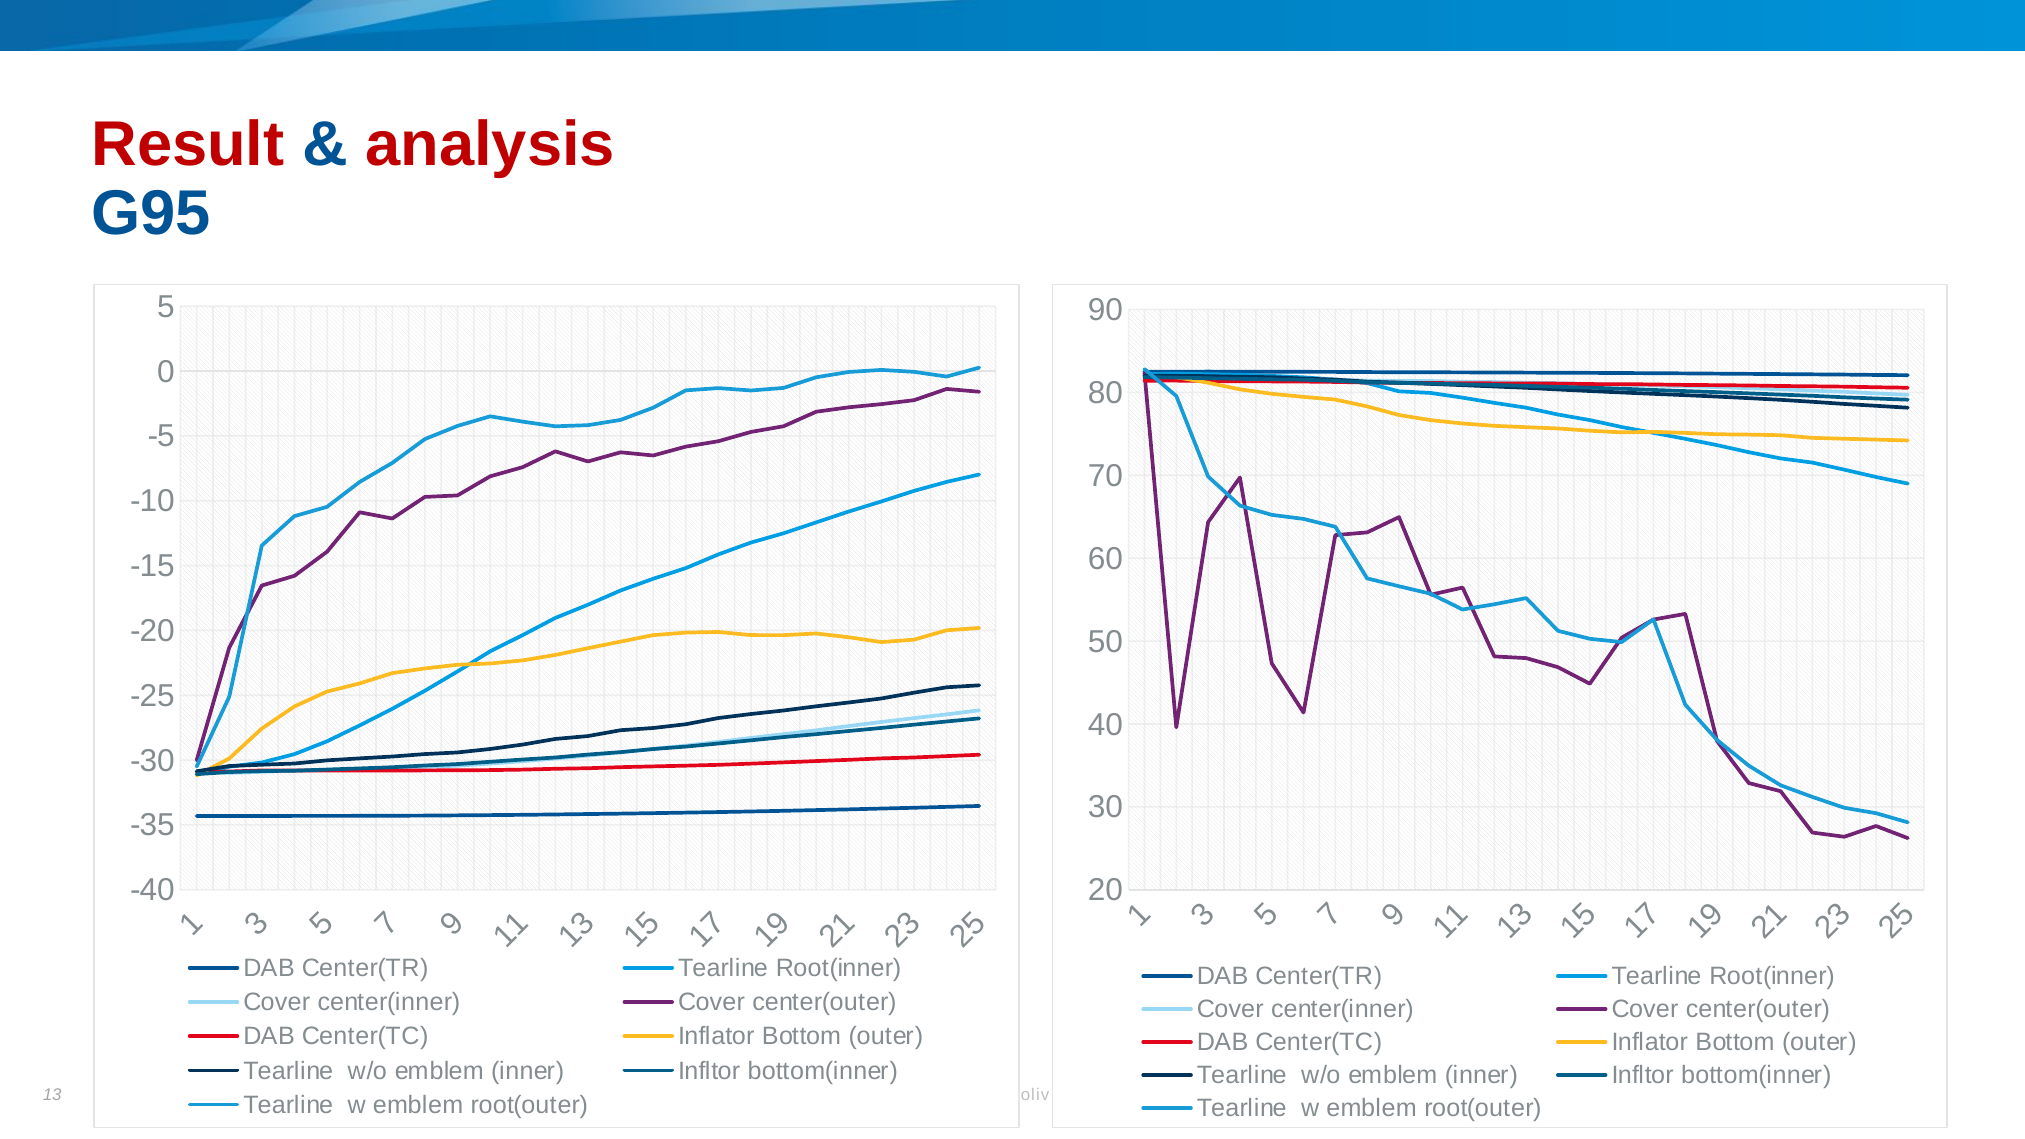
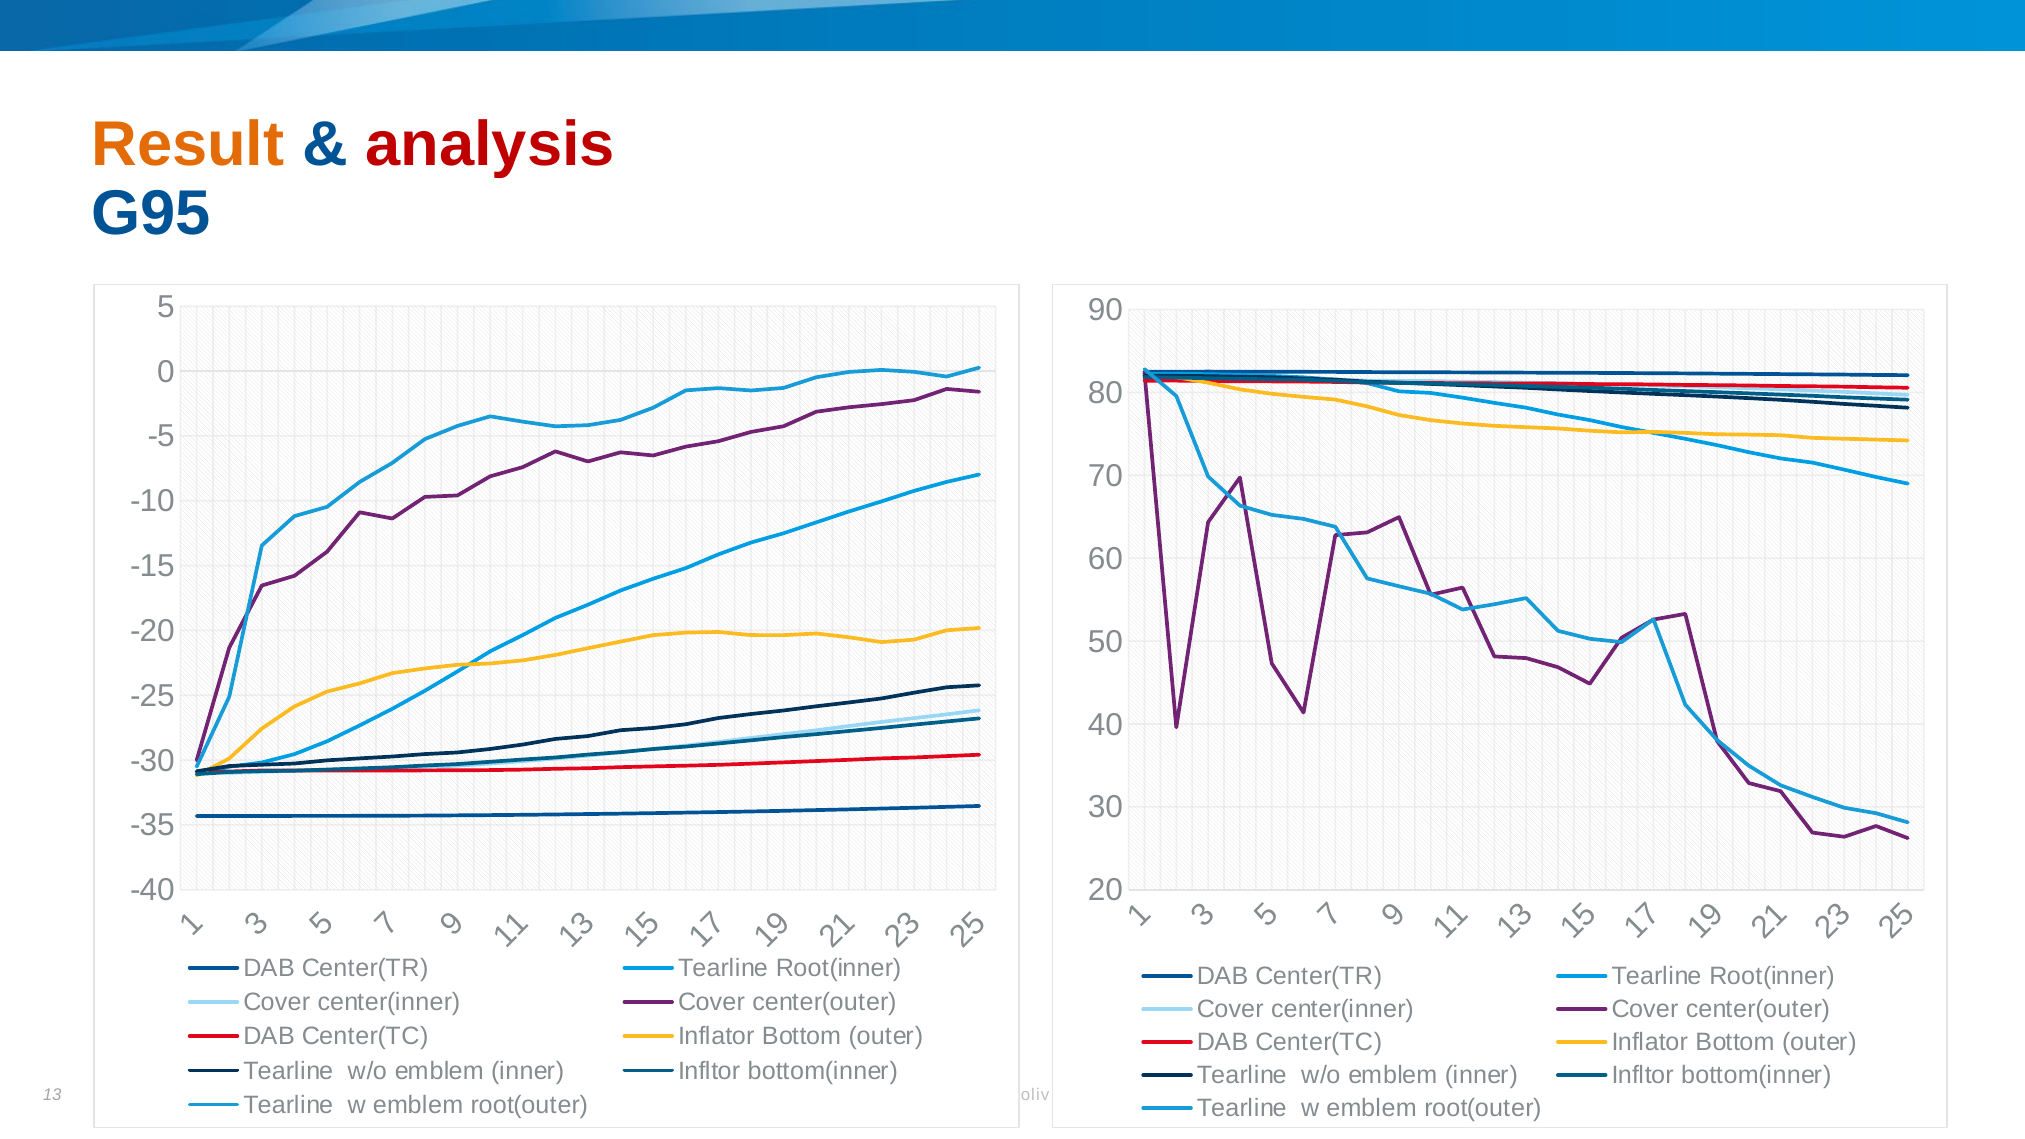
Result colour: red -> orange
